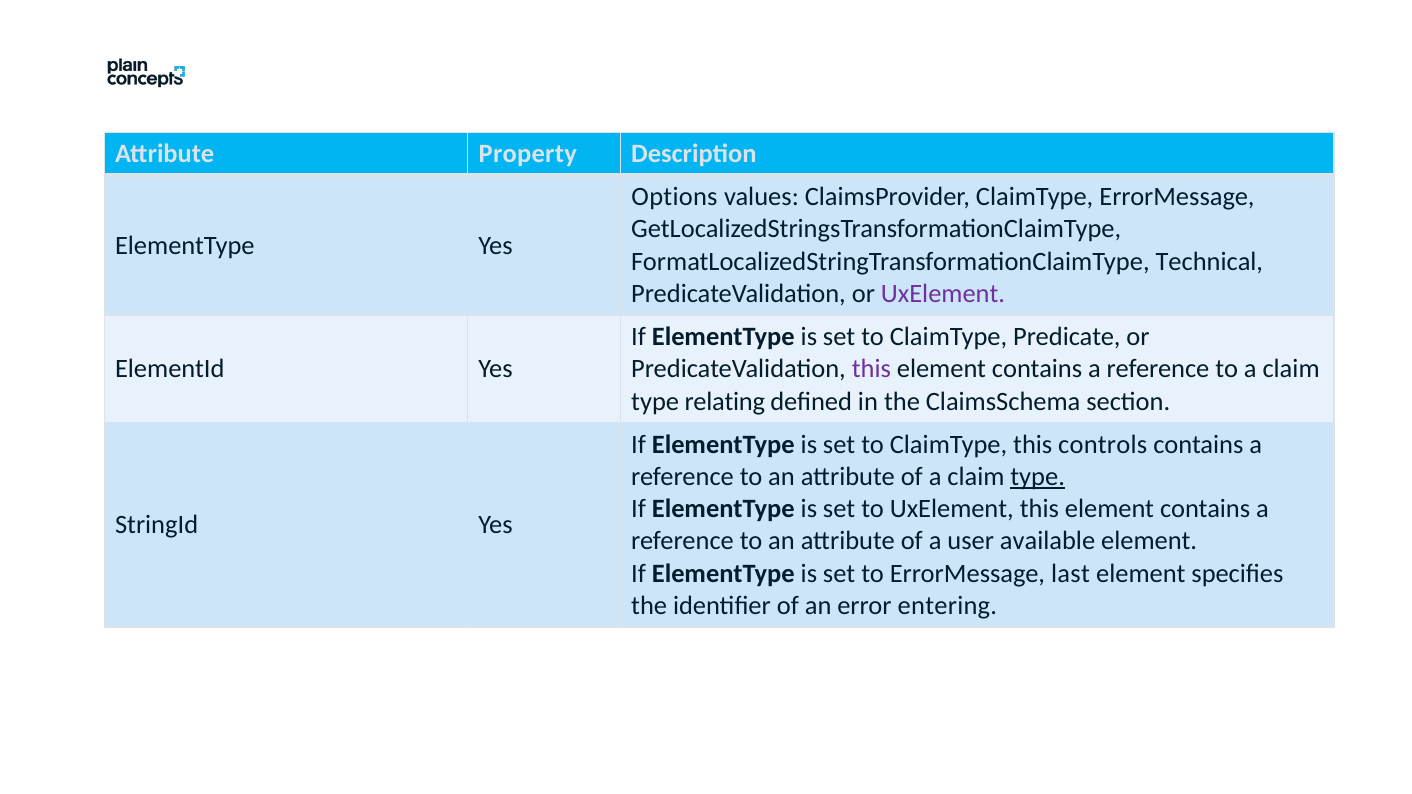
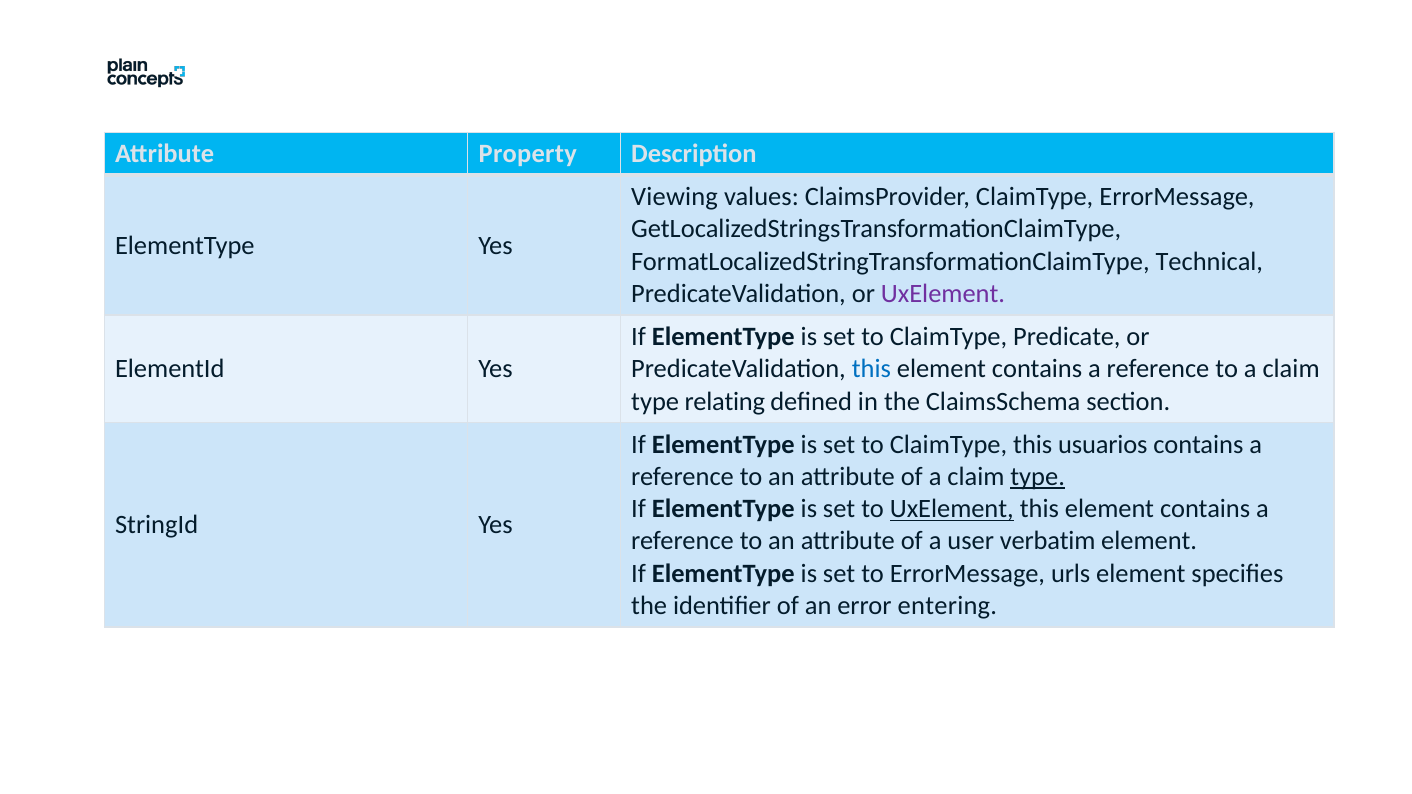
Options: Options -> Viewing
this at (871, 369) colour: purple -> blue
controls: controls -> usuarios
UxElement at (952, 509) underline: none -> present
available: available -> verbatim
last: last -> urls
